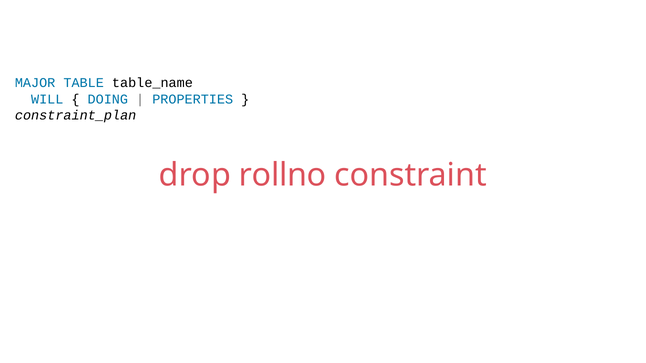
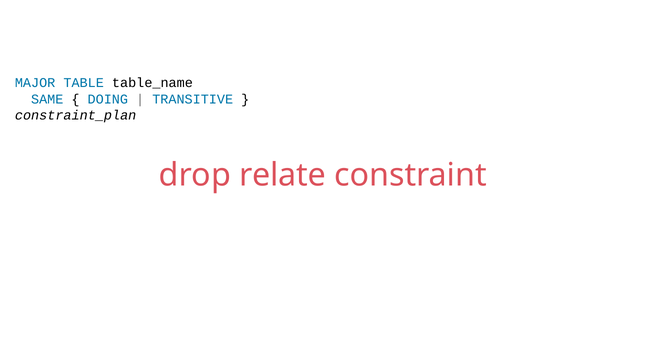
WILL: WILL -> SAME
PROPERTIES: PROPERTIES -> TRANSITIVE
rollno: rollno -> relate
